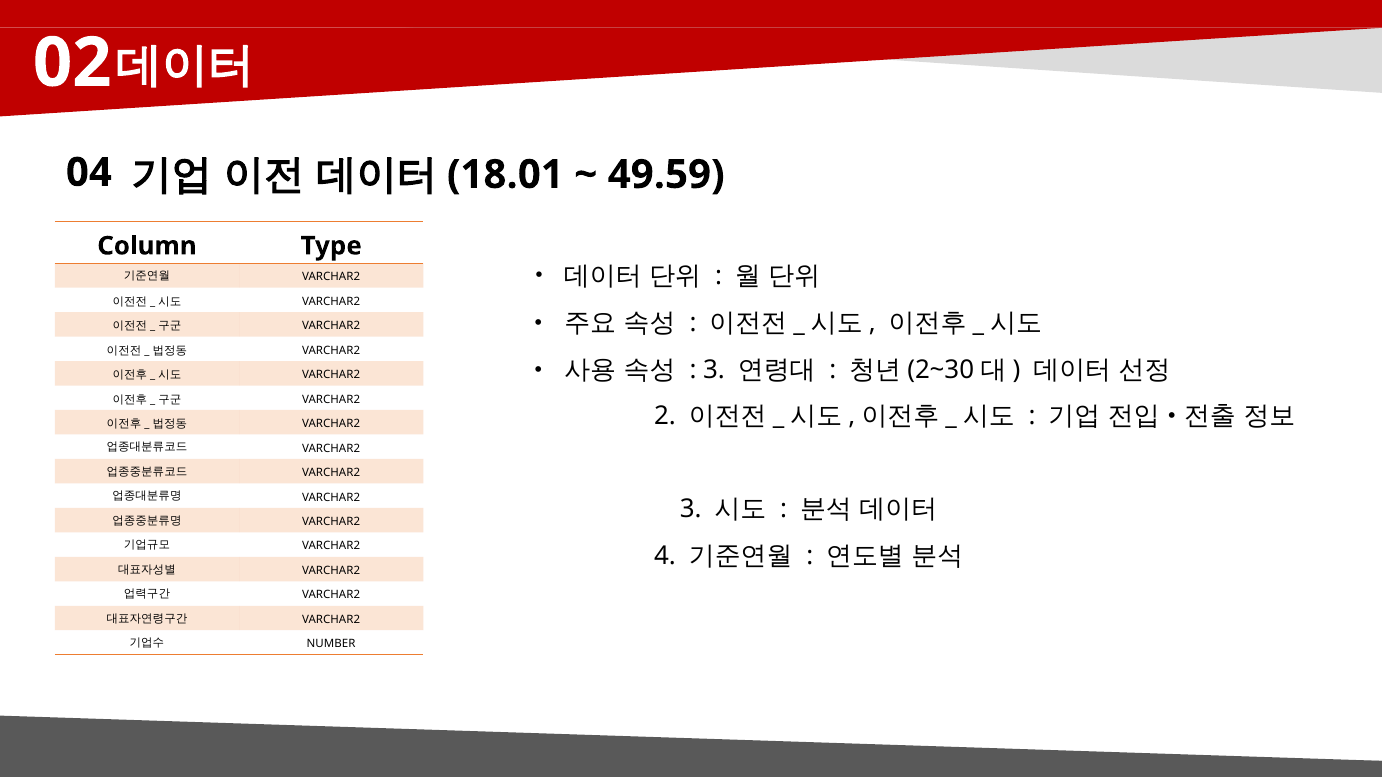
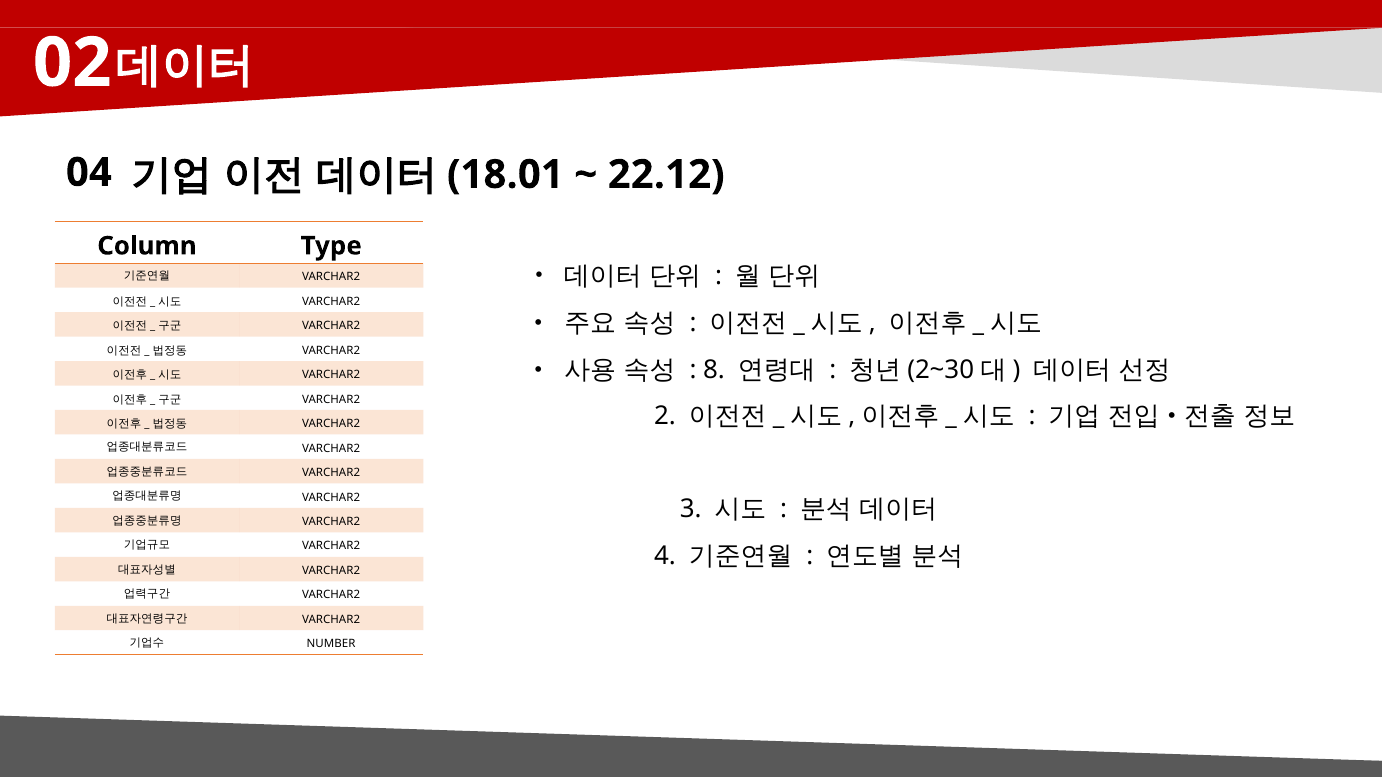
49.59: 49.59 -> 22.12
3 at (714, 370): 3 -> 8
